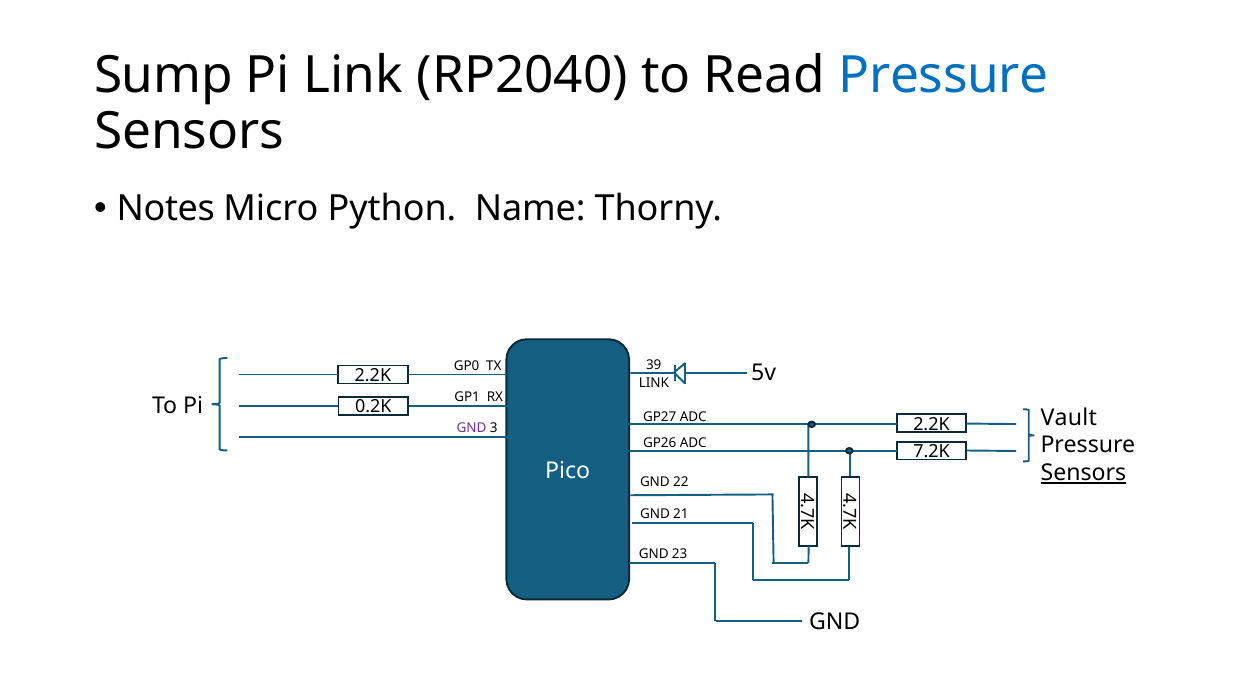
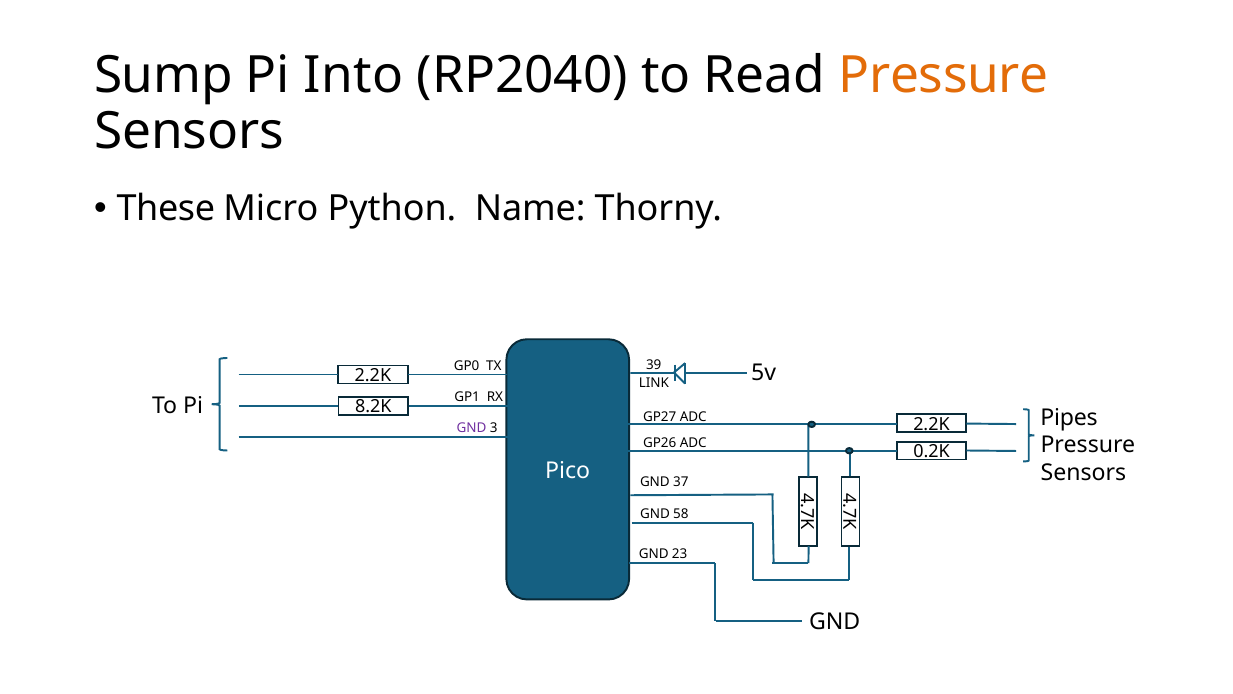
Pi Link: Link -> Into
Pressure at (944, 76) colour: blue -> orange
Notes: Notes -> These
0.2K: 0.2K -> 8.2K
Vault: Vault -> Pipes
7.2K: 7.2K -> 0.2K
Sensors at (1083, 473) underline: present -> none
22: 22 -> 37
21: 21 -> 58
